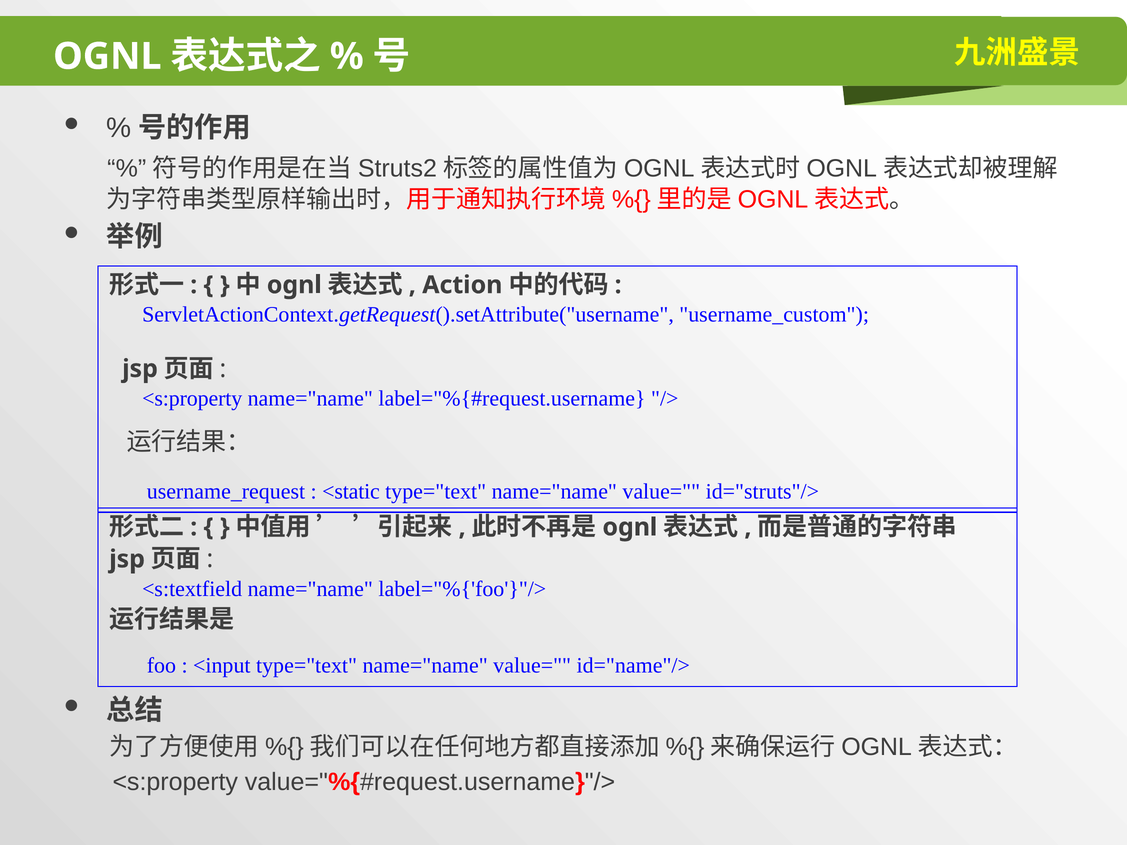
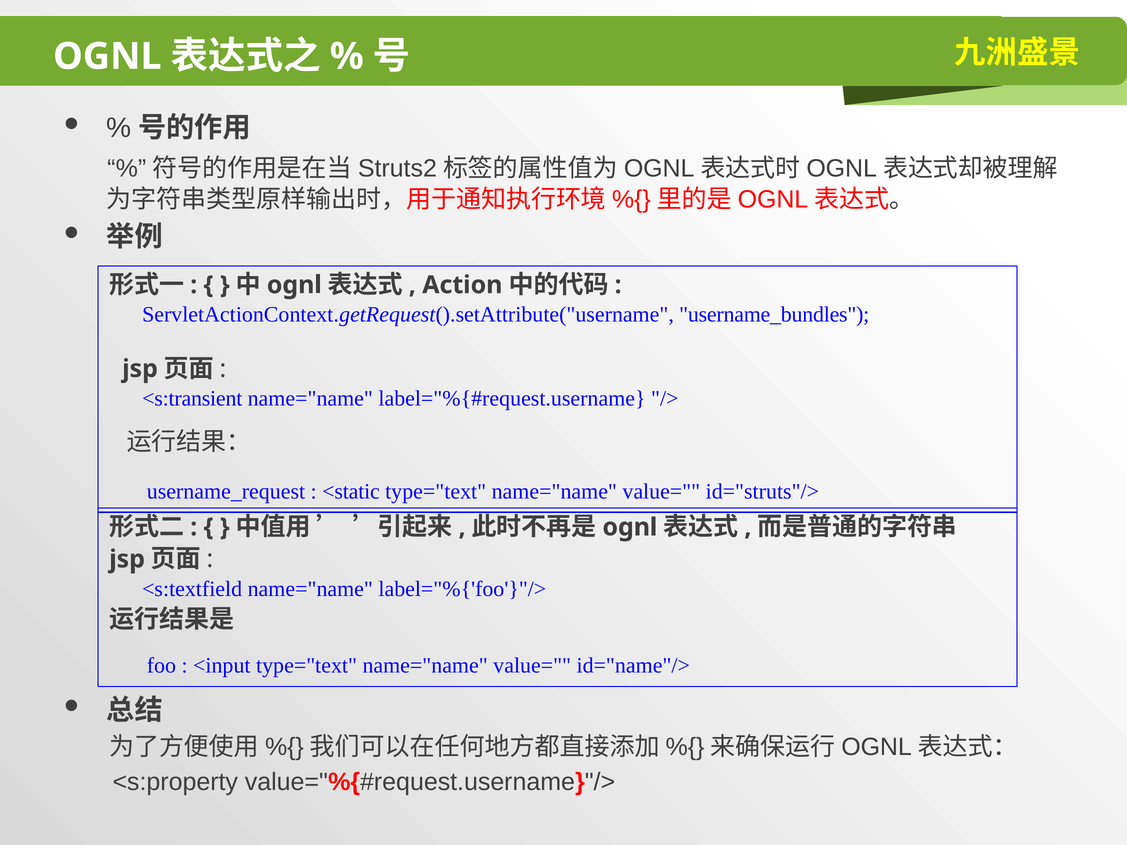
username_custom: username_custom -> username_bundles
<s:property at (192, 399): <s:property -> <s:transient
